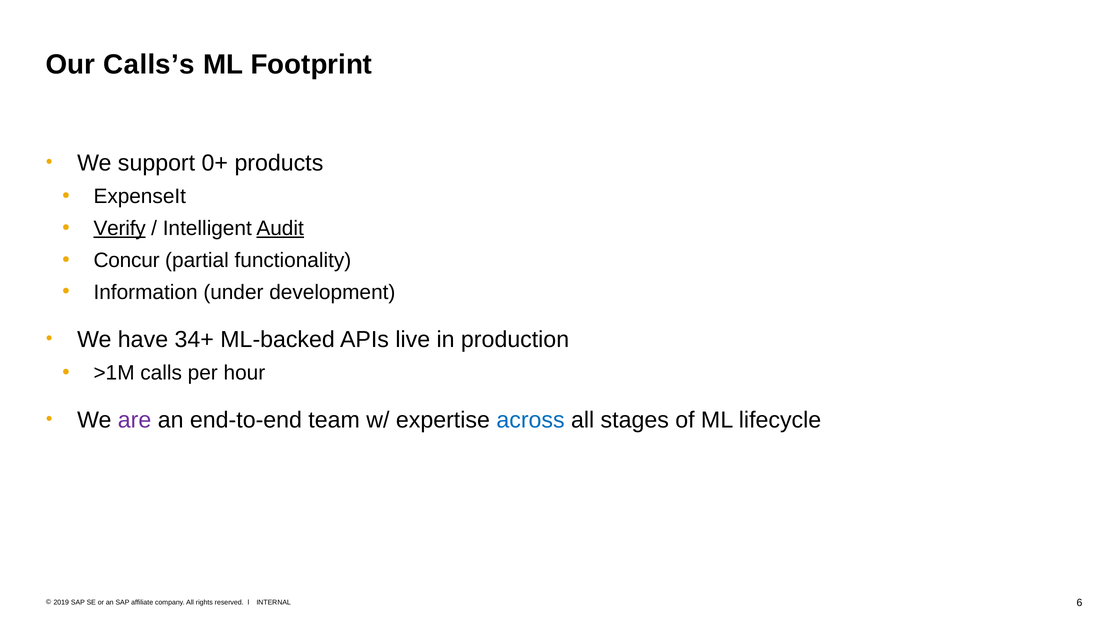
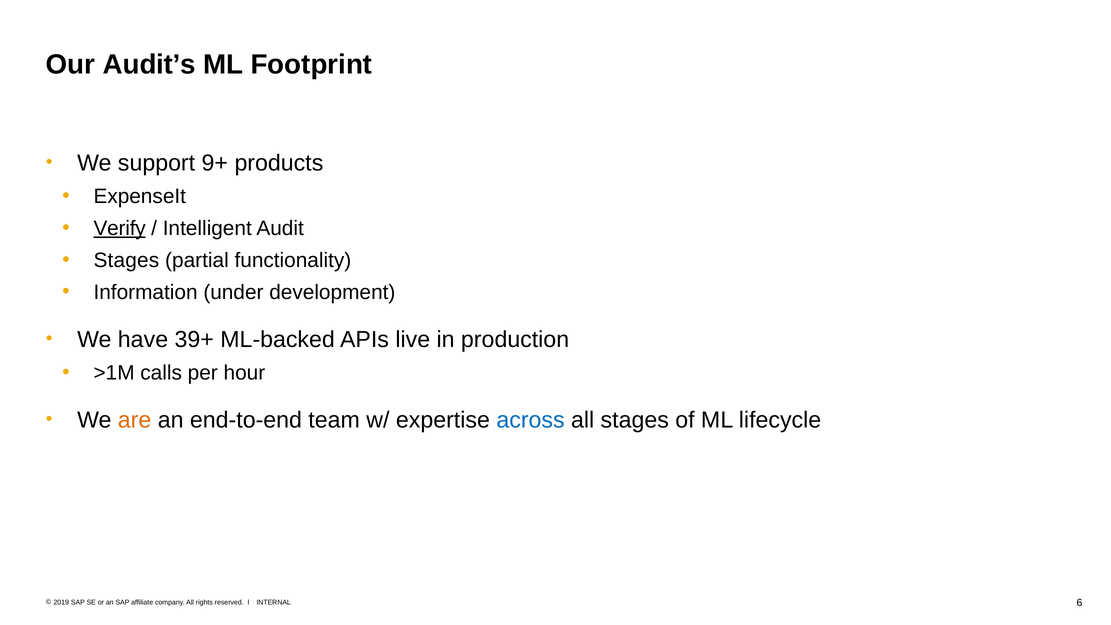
Calls’s: Calls’s -> Audit’s
0+: 0+ -> 9+
Audit underline: present -> none
Concur at (127, 260): Concur -> Stages
34+: 34+ -> 39+
are colour: purple -> orange
